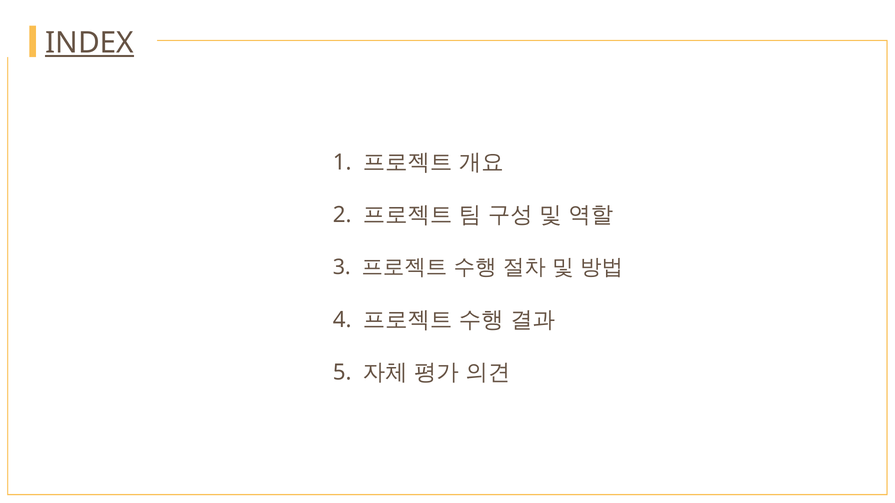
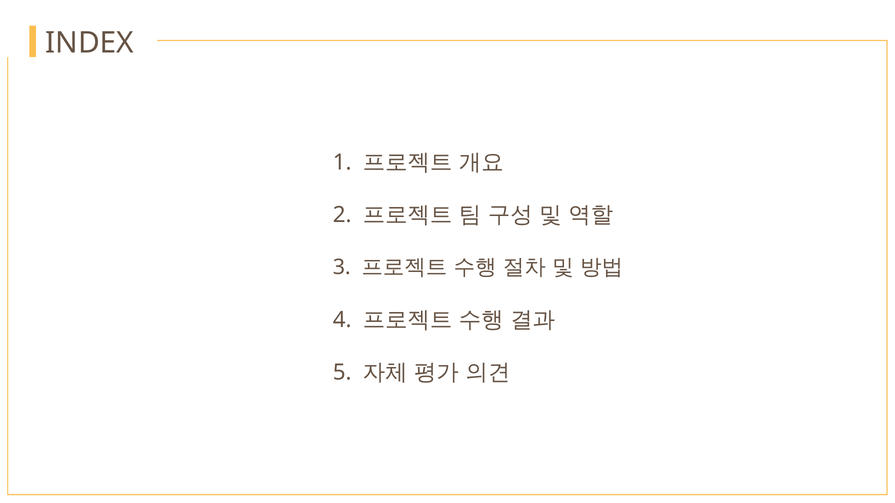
INDEX underline: present -> none
